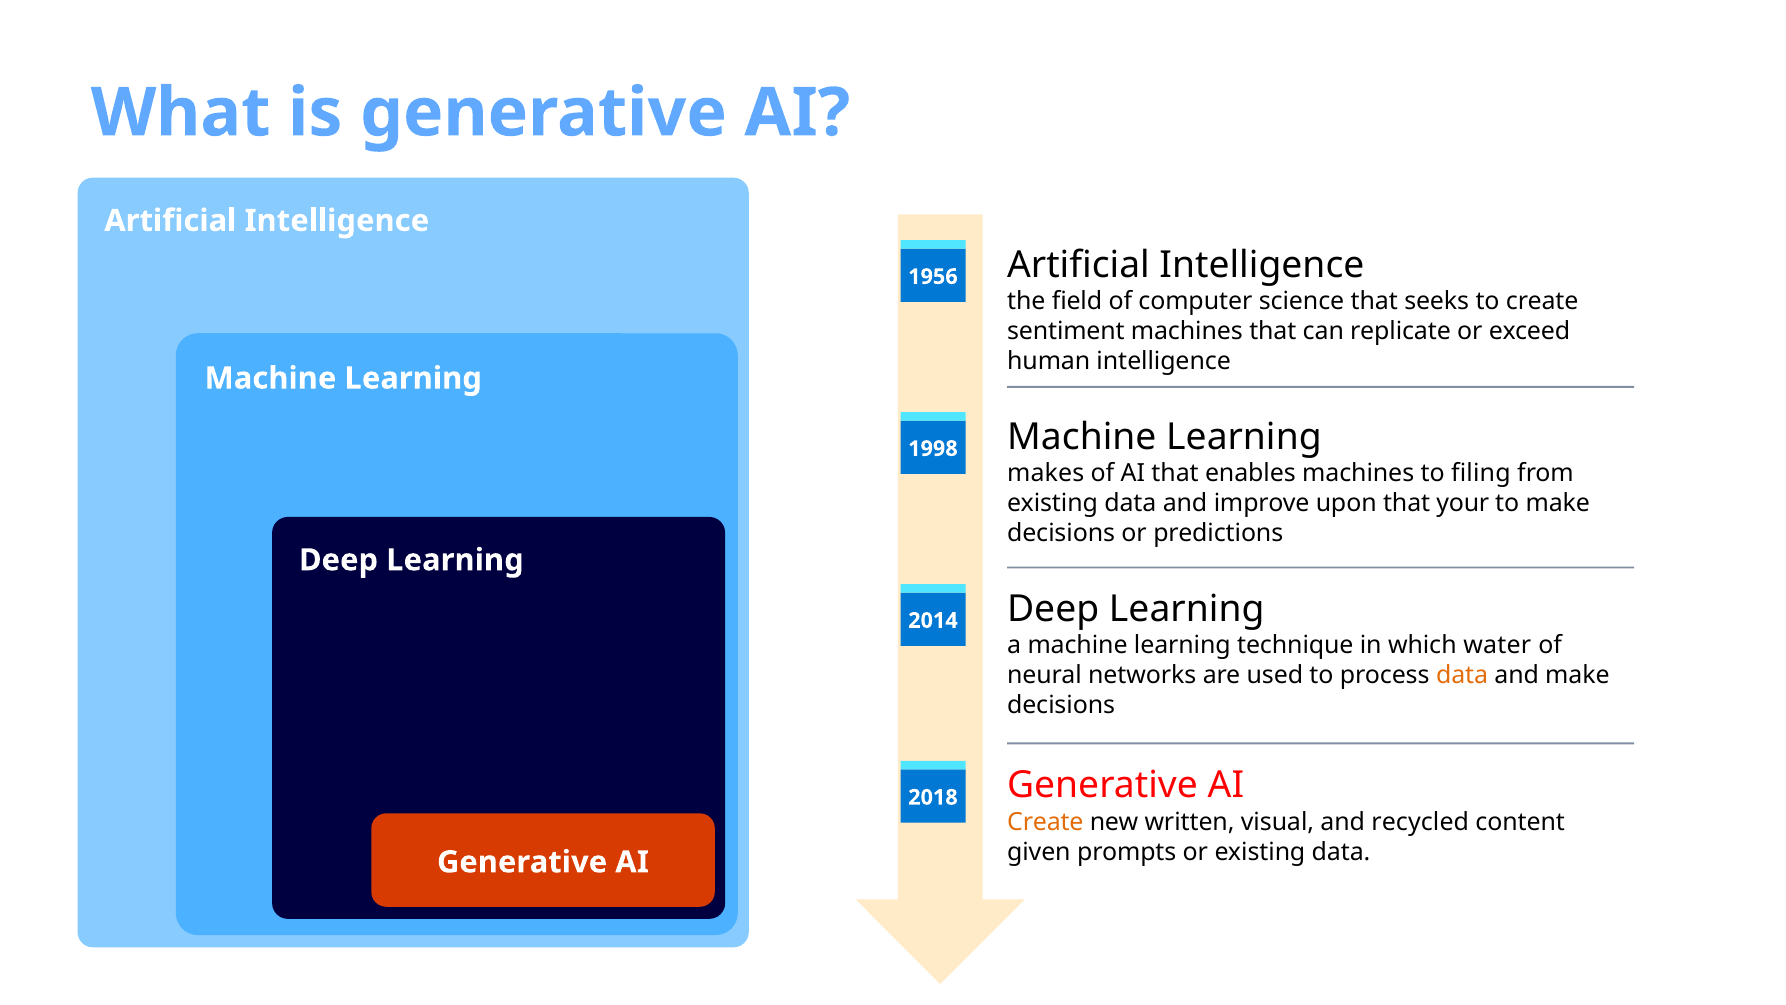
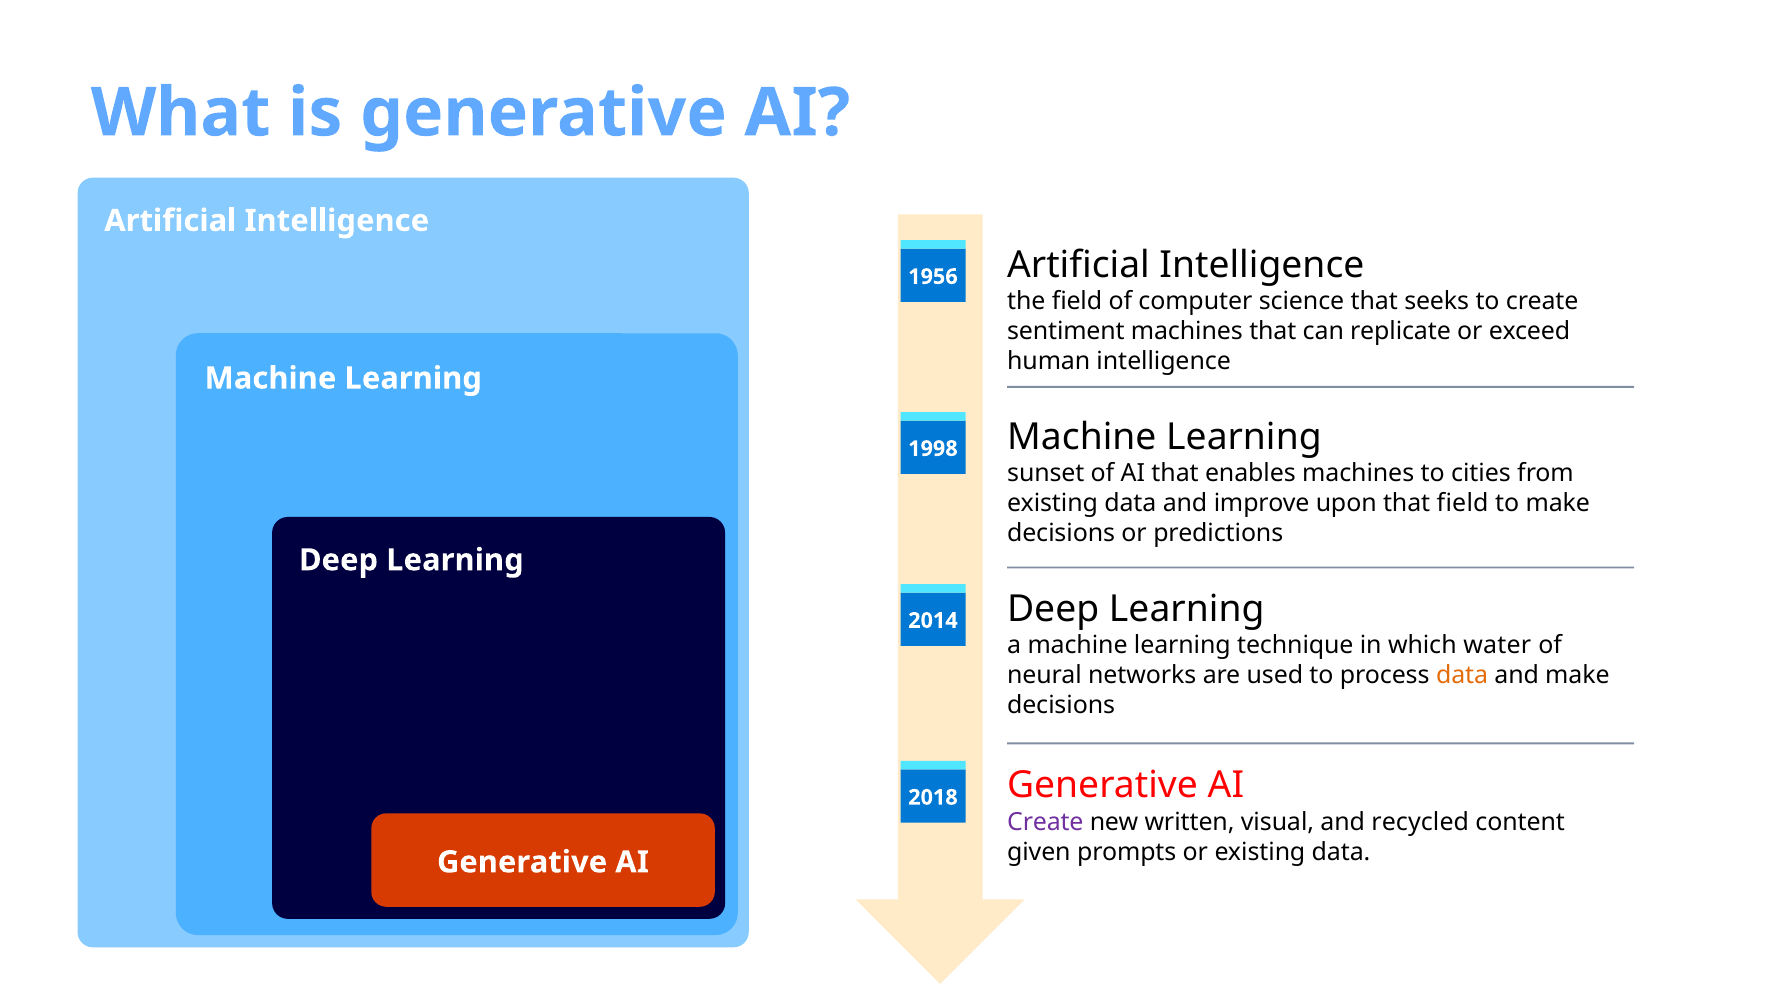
makes: makes -> sunset
filing: filing -> cities
that your: your -> field
Create at (1045, 822) colour: orange -> purple
